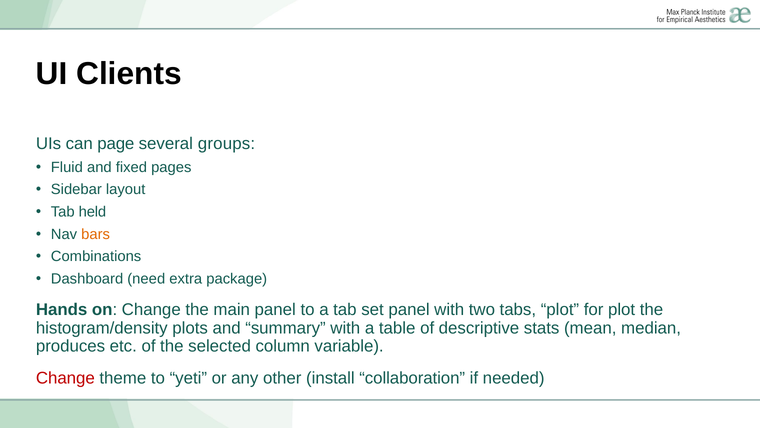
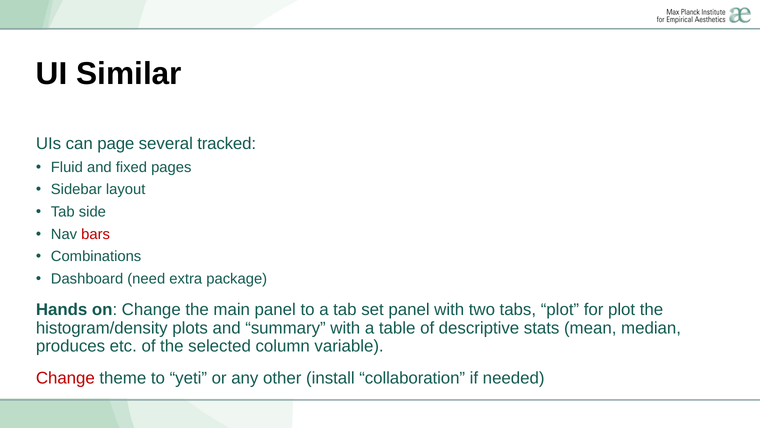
Clients: Clients -> Similar
groups: groups -> tracked
held: held -> side
bars colour: orange -> red
